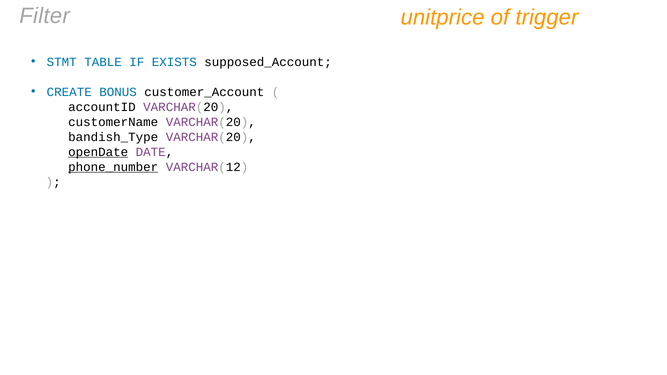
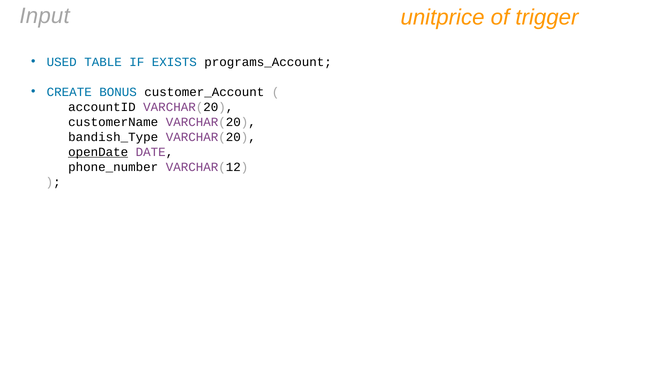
Filter: Filter -> Input
STMT: STMT -> USED
supposed_Account: supposed_Account -> programs_Account
phone_number underline: present -> none
